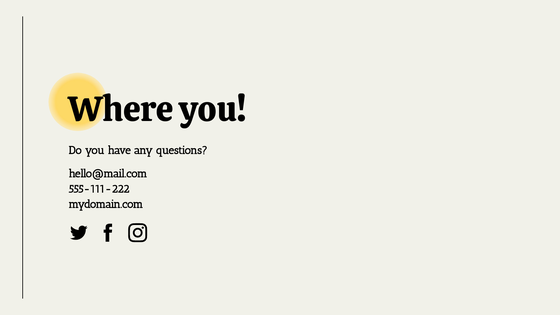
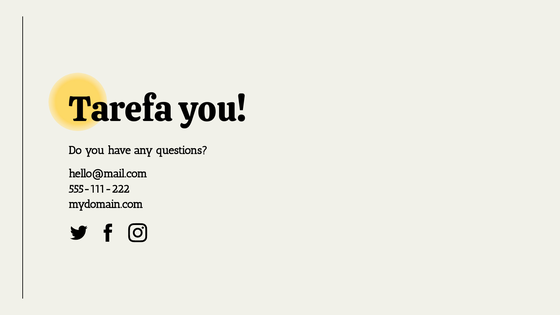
Where: Where -> Tarefa
